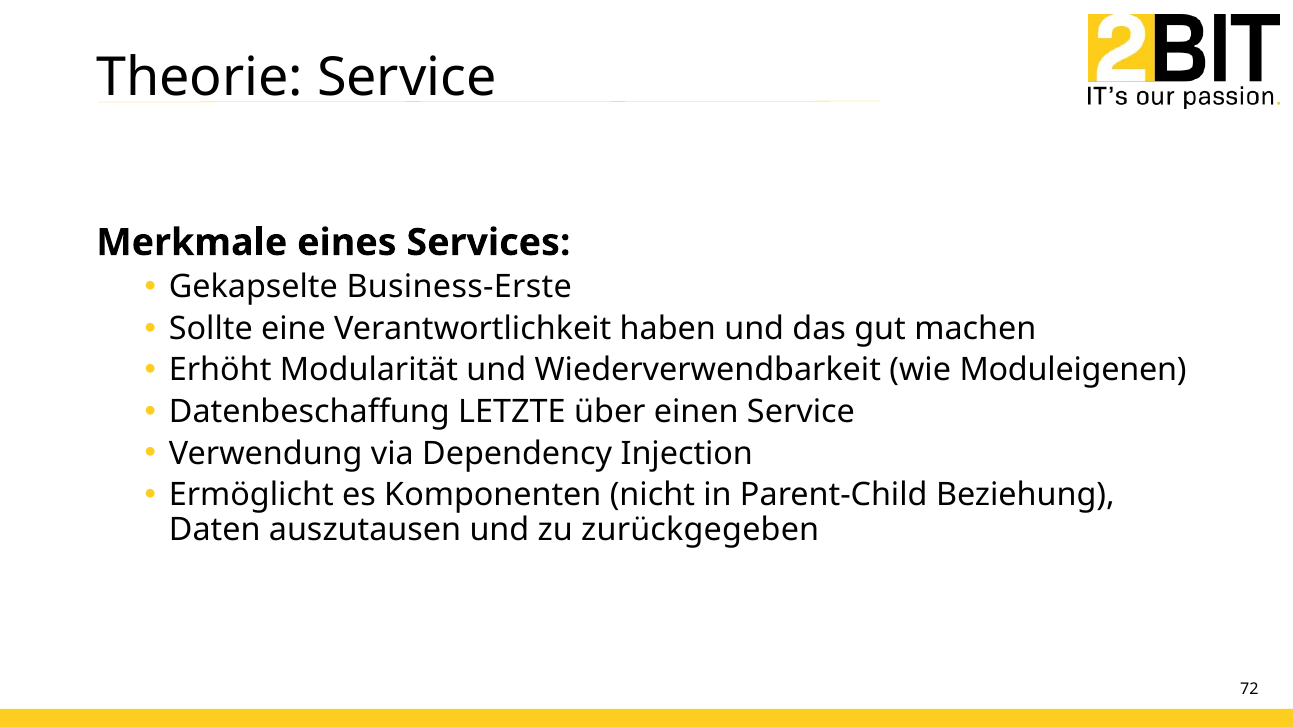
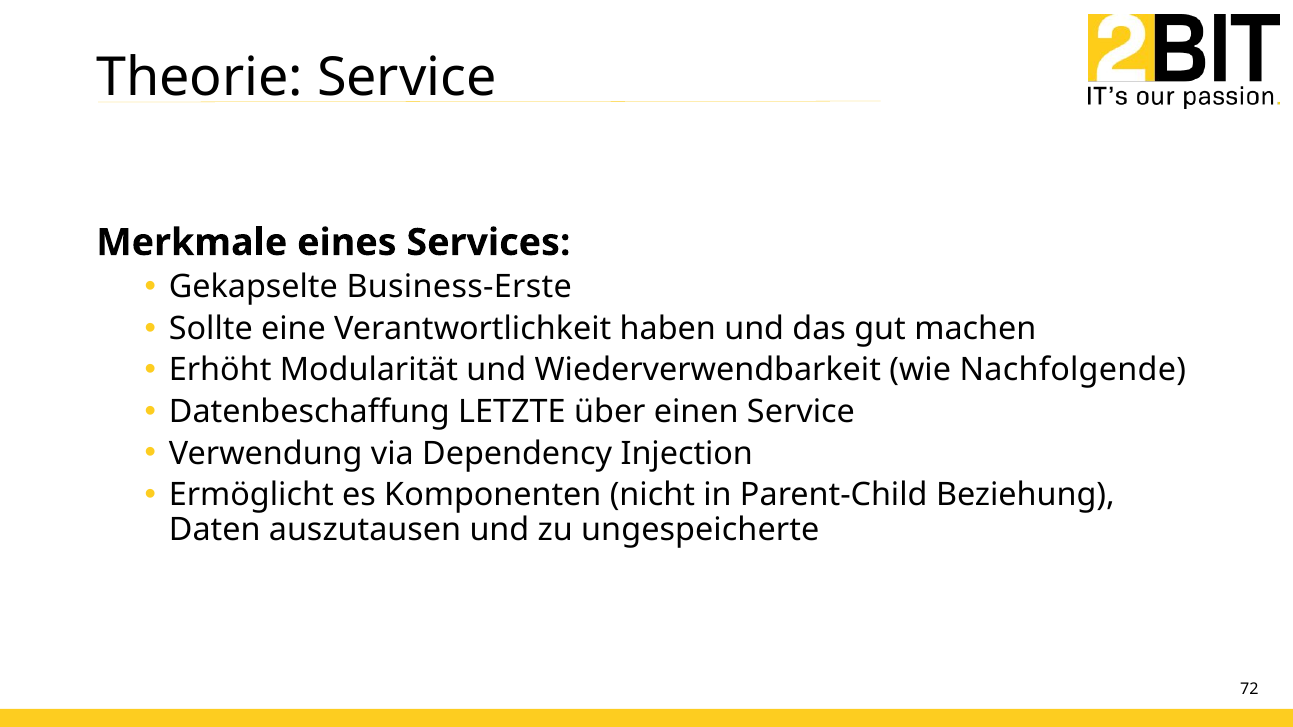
Moduleigenen: Moduleigenen -> Nachfolgende
zurückgegeben: zurückgegeben -> ungespeicherte
